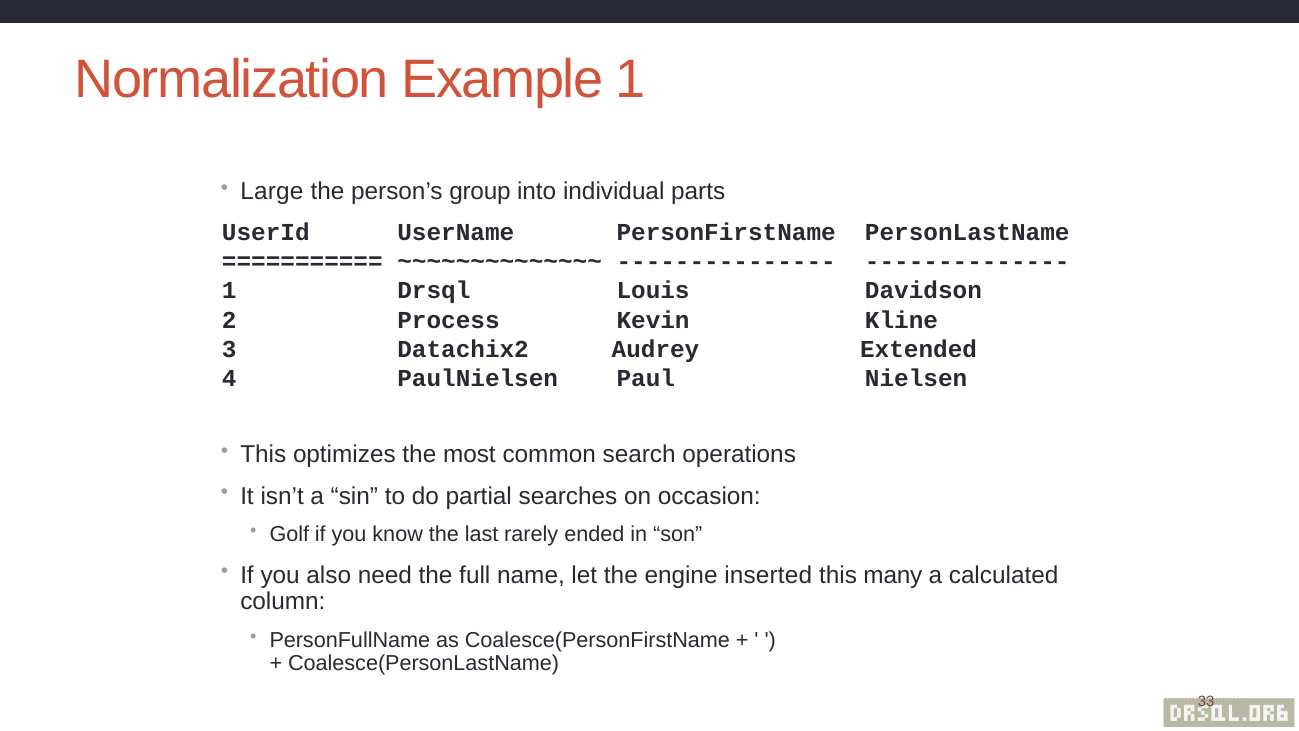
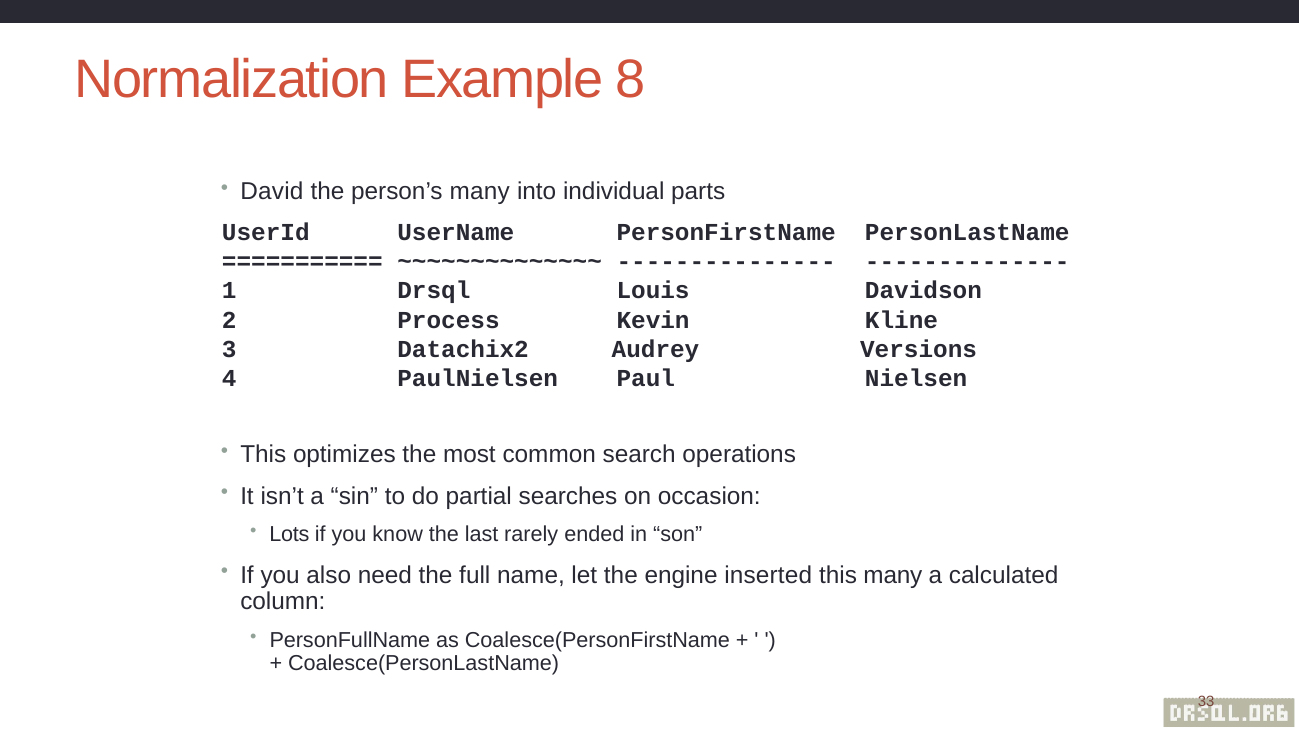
Example 1: 1 -> 8
Large: Large -> David
person’s group: group -> many
Extended: Extended -> Versions
Golf: Golf -> Lots
